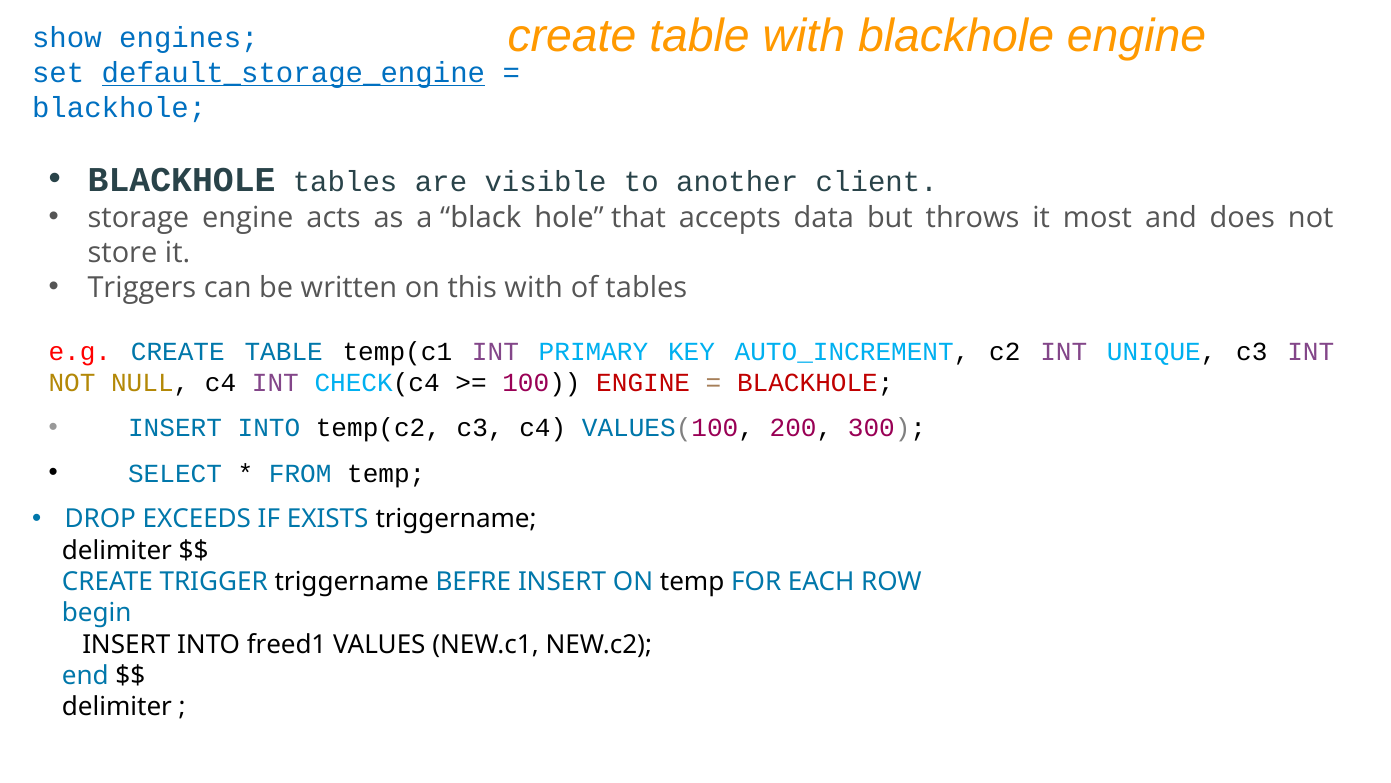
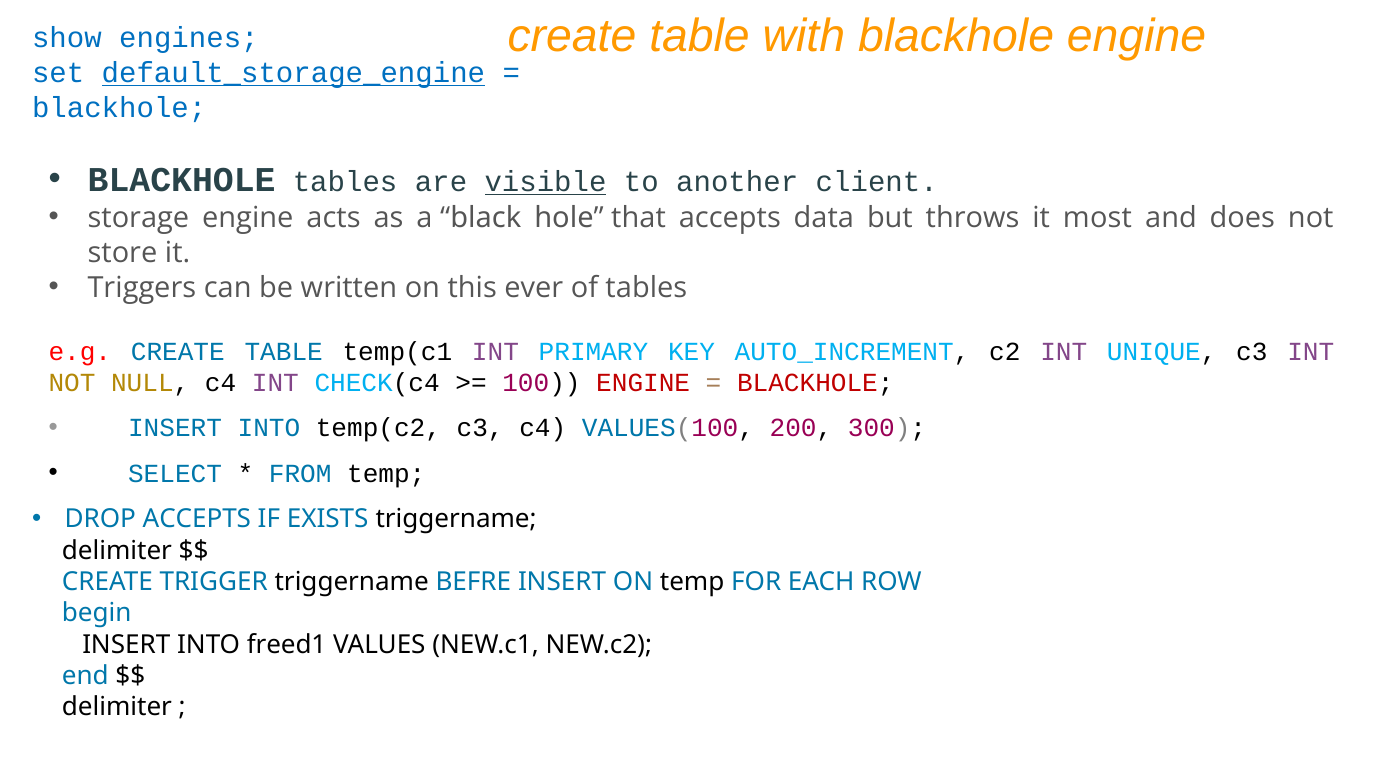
visible underline: none -> present
this with: with -> ever
DROP EXCEEDS: EXCEEDS -> ACCEPTS
